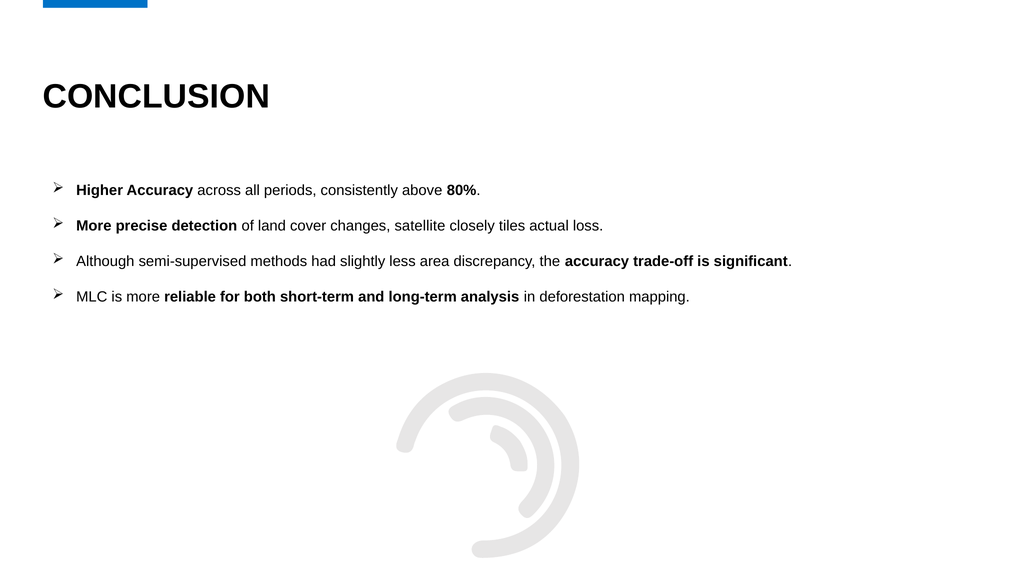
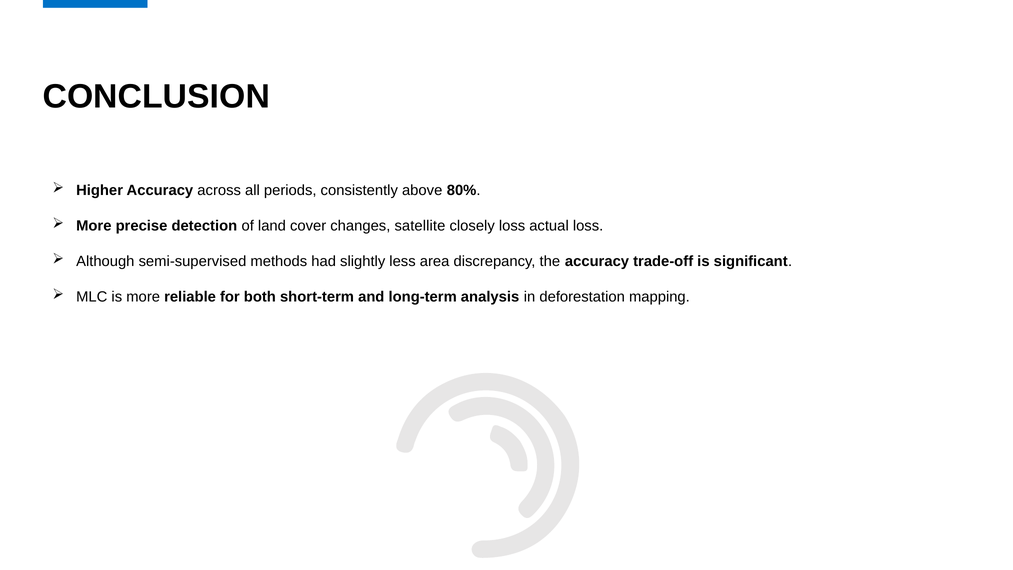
closely tiles: tiles -> loss
